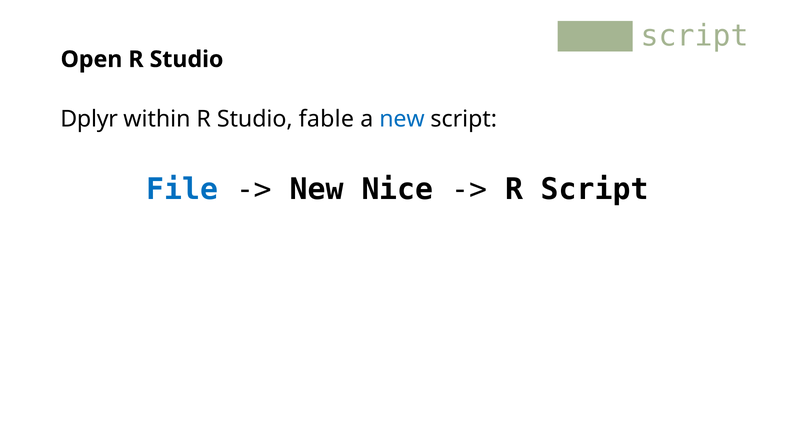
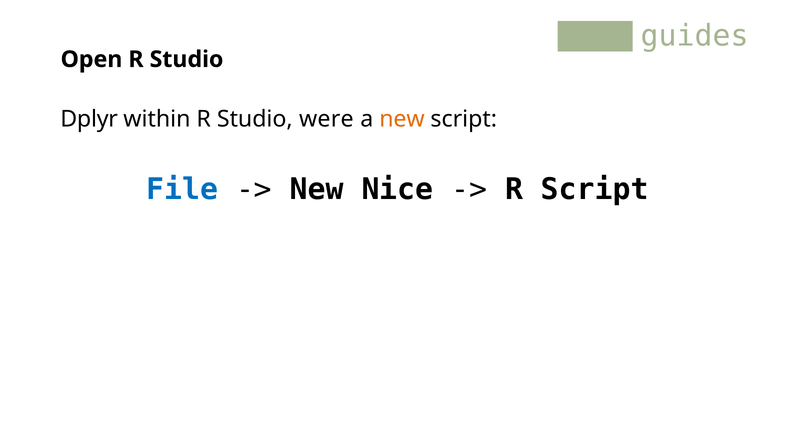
script at (695, 36): script -> guides
fable: fable -> were
new at (402, 119) colour: blue -> orange
